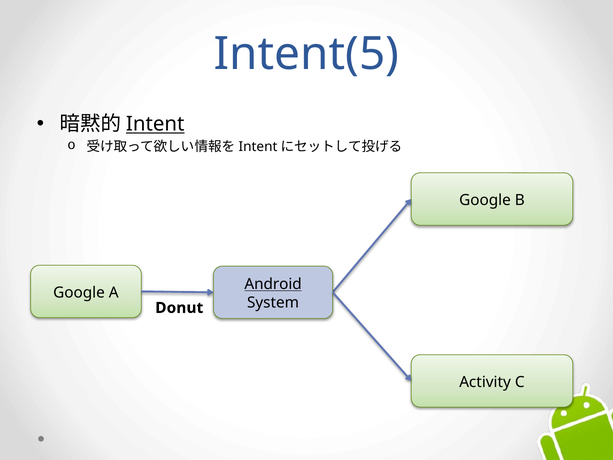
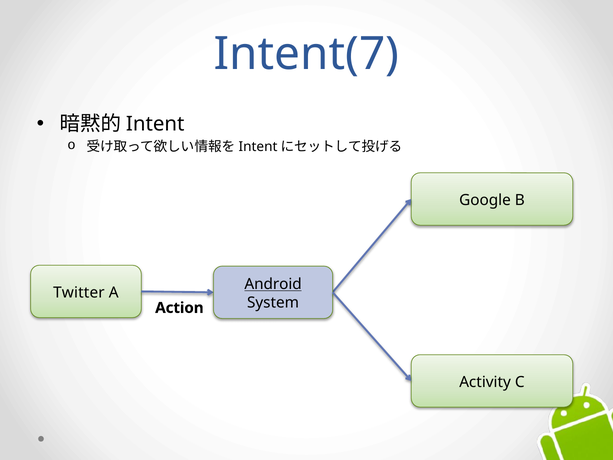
Intent(5: Intent(5 -> Intent(7
Intent underline: present -> none
Google at (79, 292): Google -> Twitter
Donut: Donut -> Action
